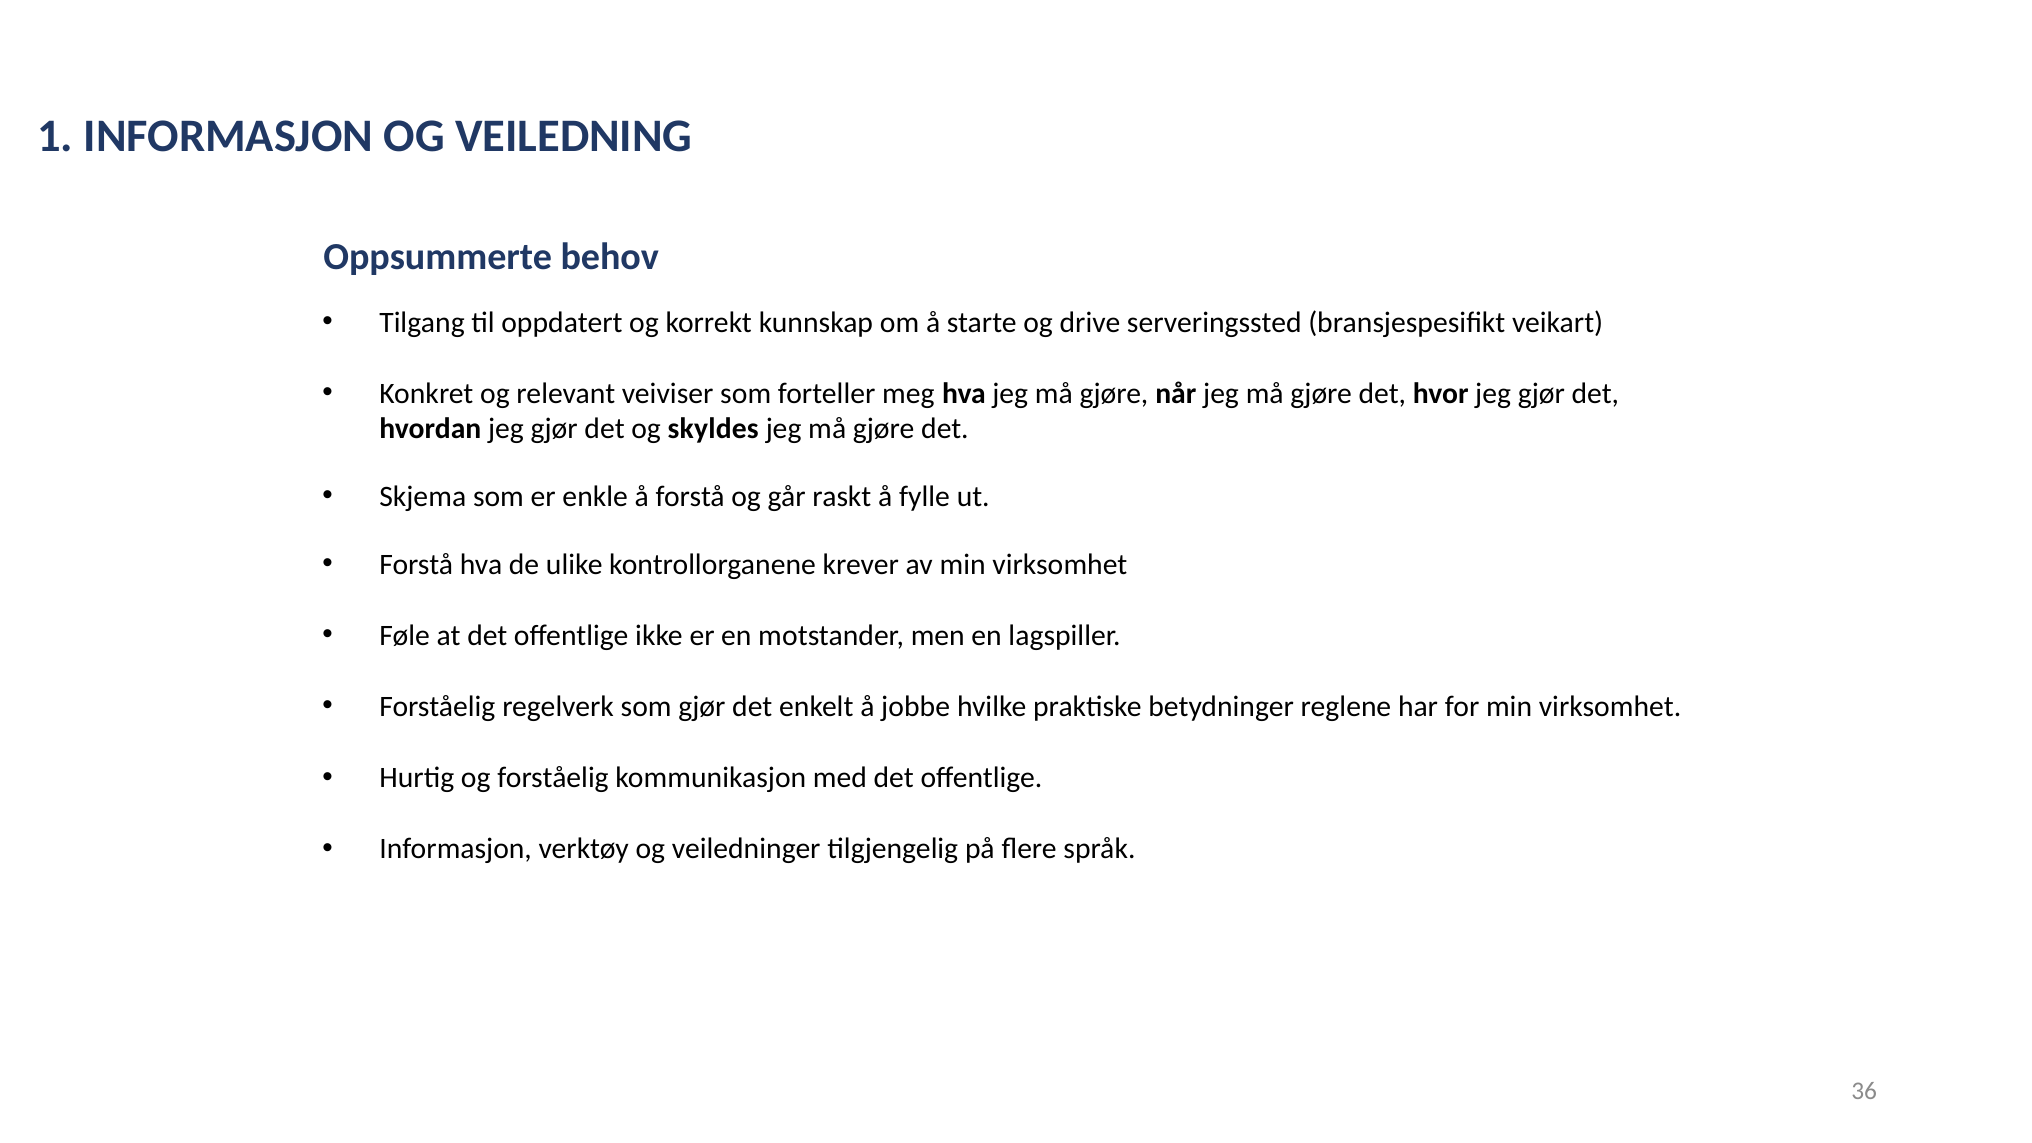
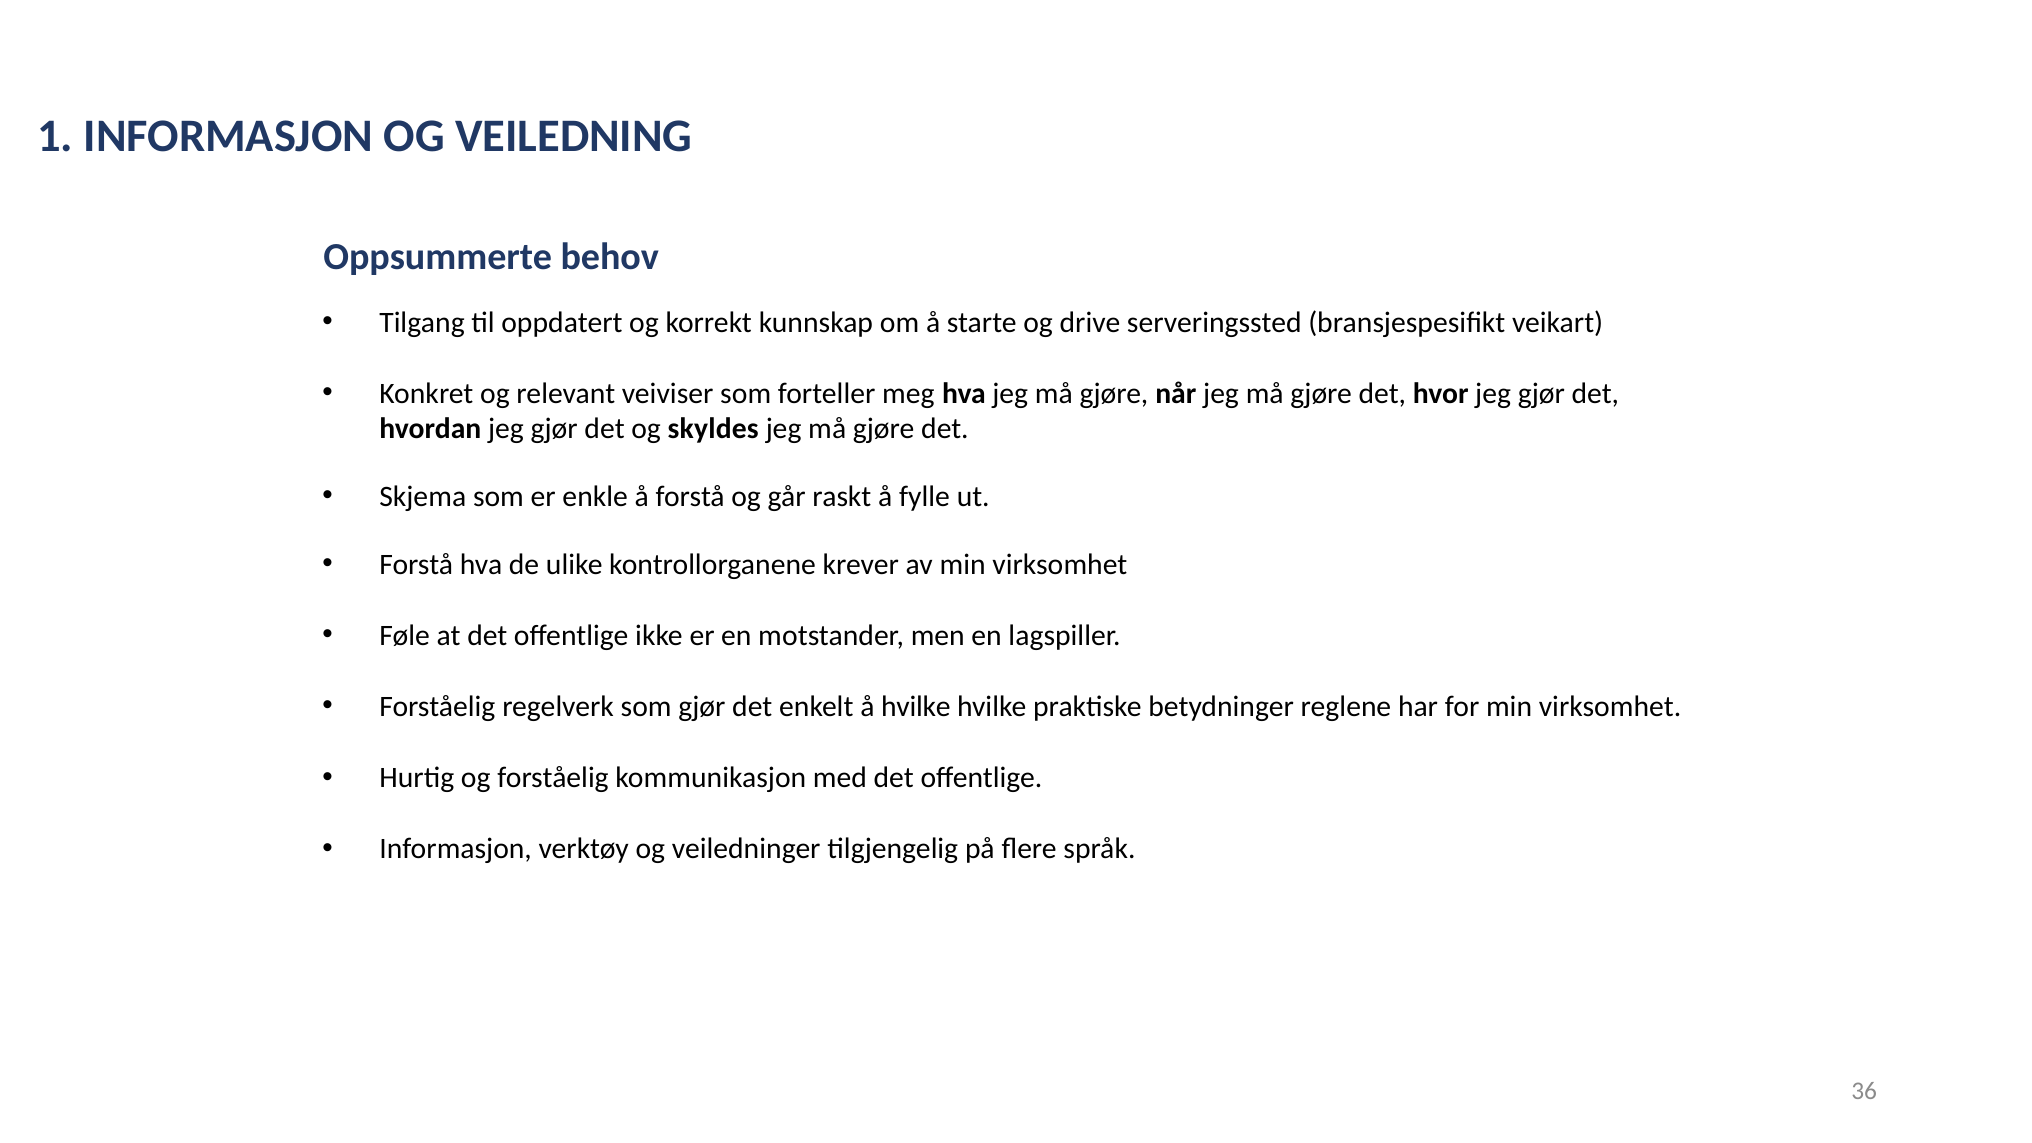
å jobbe: jobbe -> hvilke
